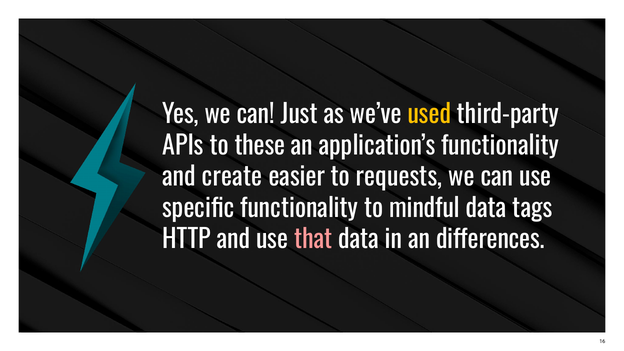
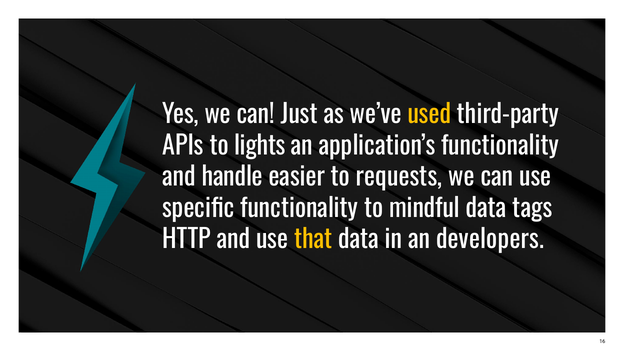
these: these -> lights
create: create -> handle
that colour: pink -> yellow
differences: differences -> developers
